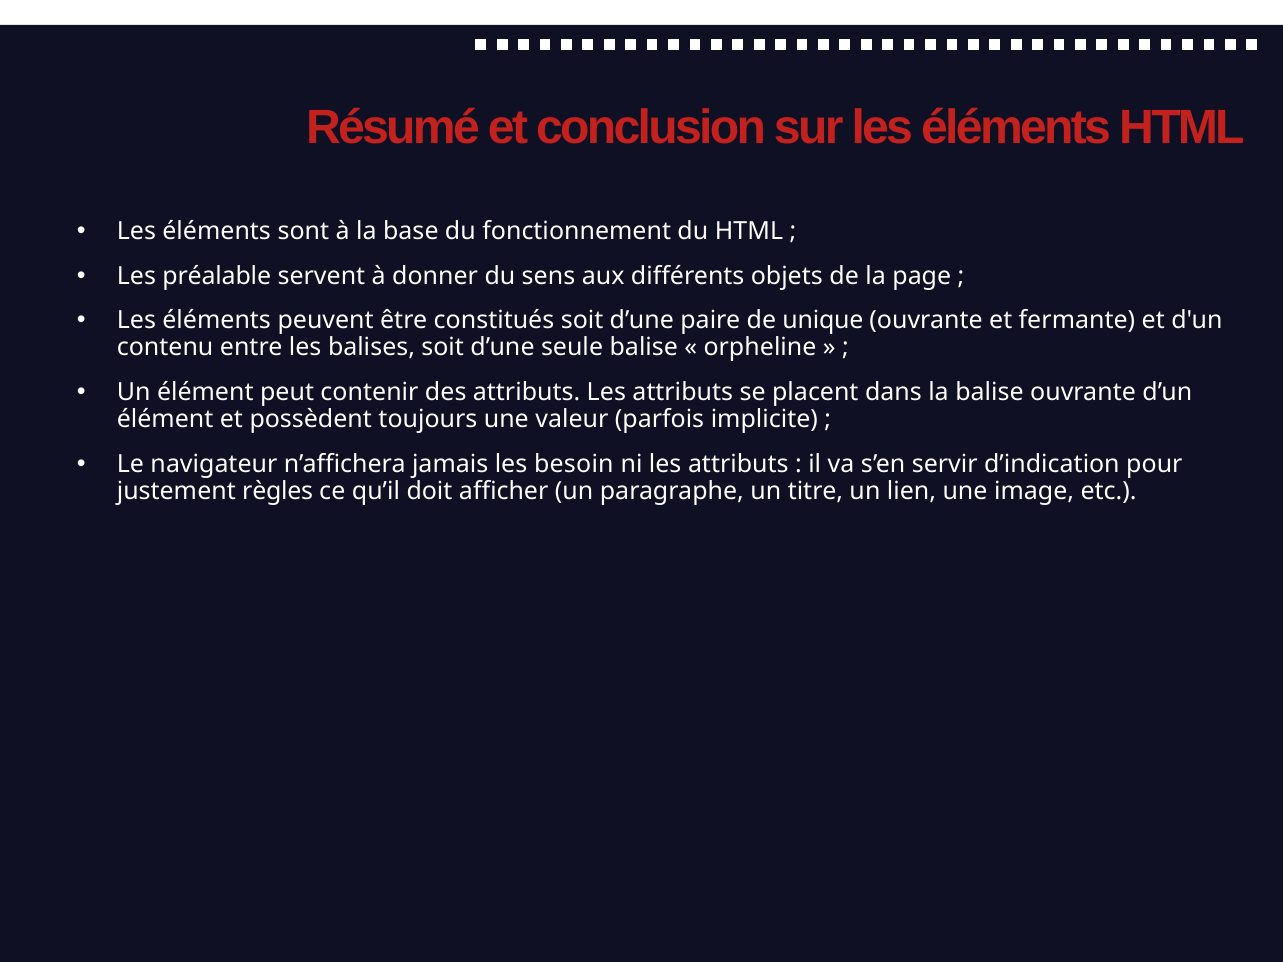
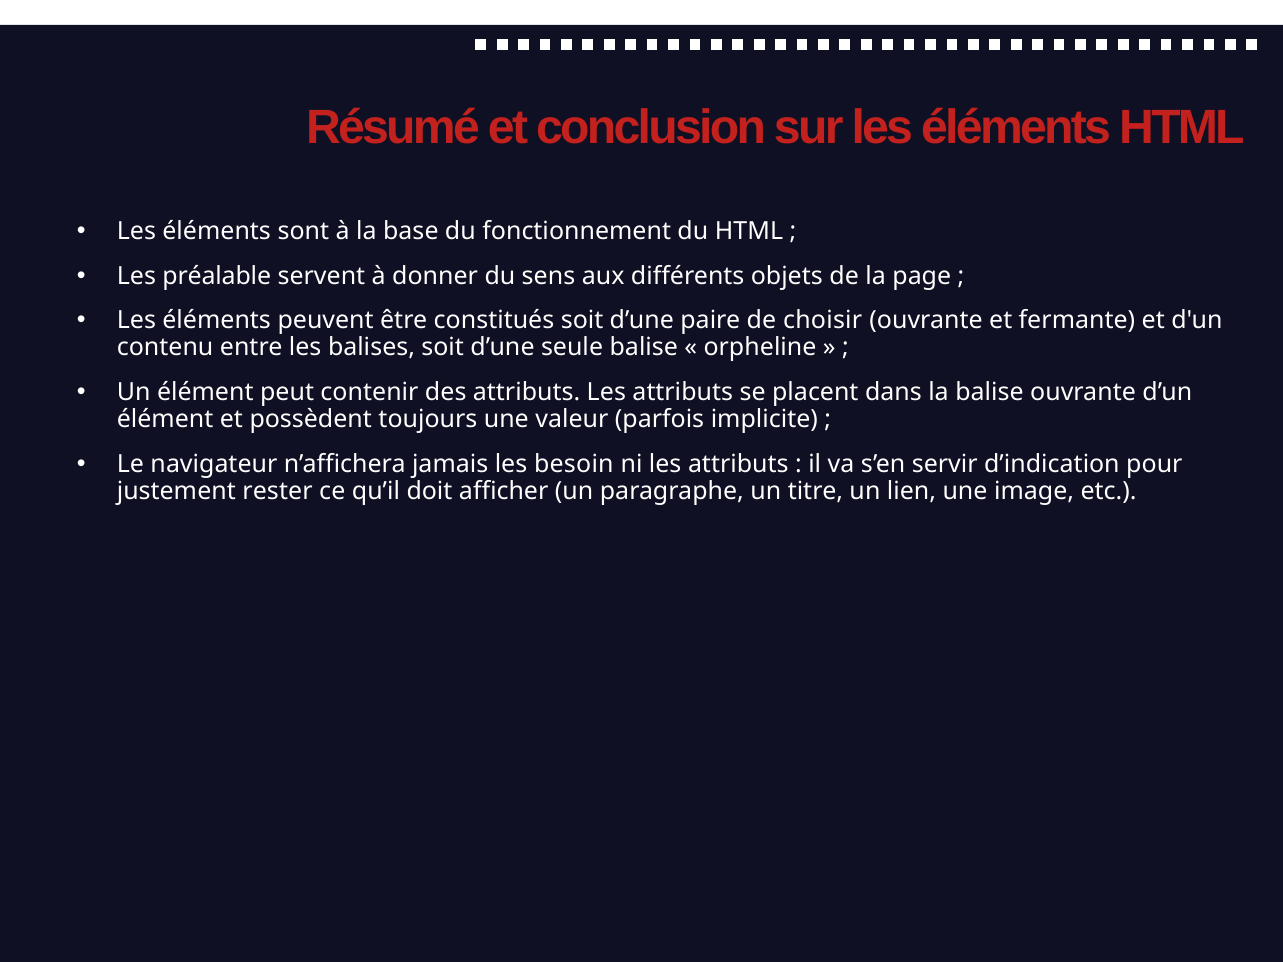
unique: unique -> choisir
règles: règles -> rester
